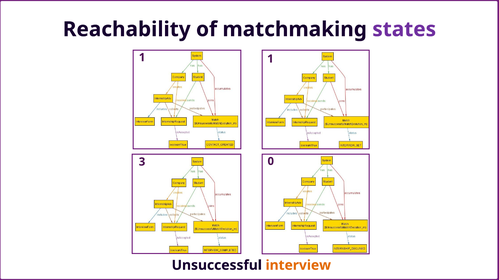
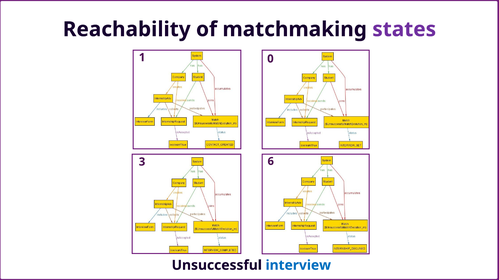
1 1: 1 -> 0
0: 0 -> 6
interview colour: orange -> blue
